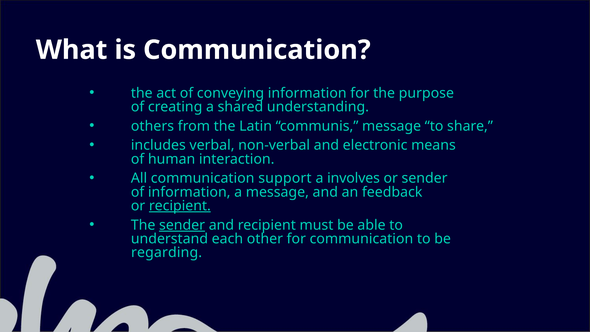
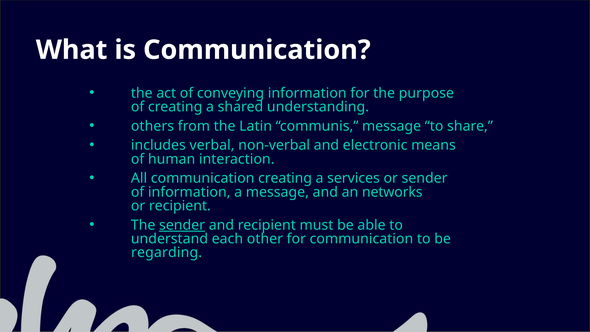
communication support: support -> creating
involves: involves -> services
feedback: feedback -> networks
recipient at (180, 206) underline: present -> none
